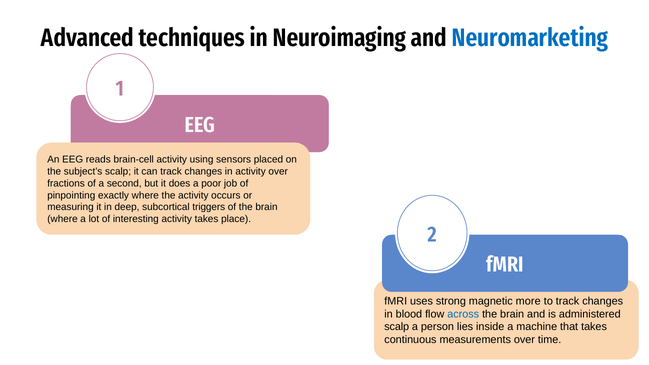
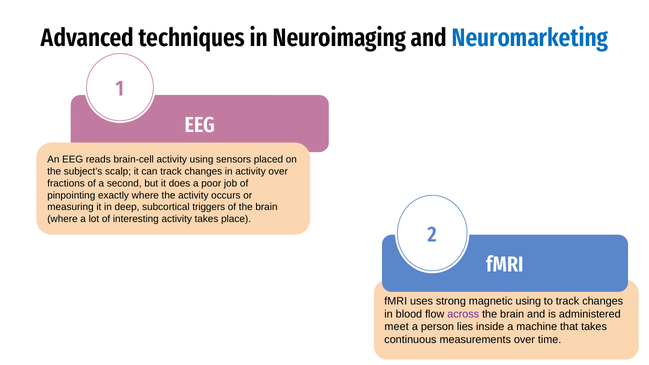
magnetic more: more -> using
across colour: blue -> purple
scalp at (397, 327): scalp -> meet
